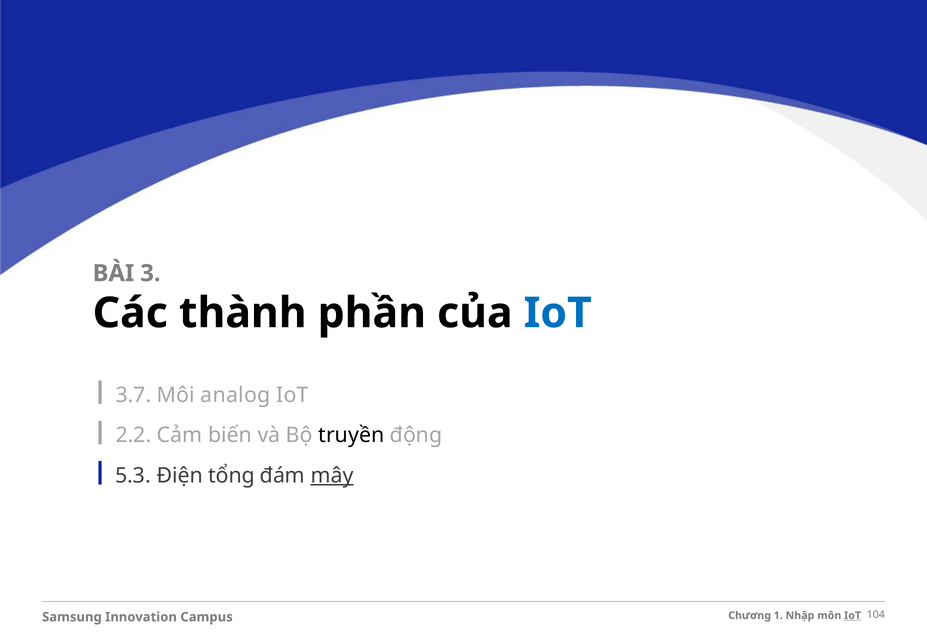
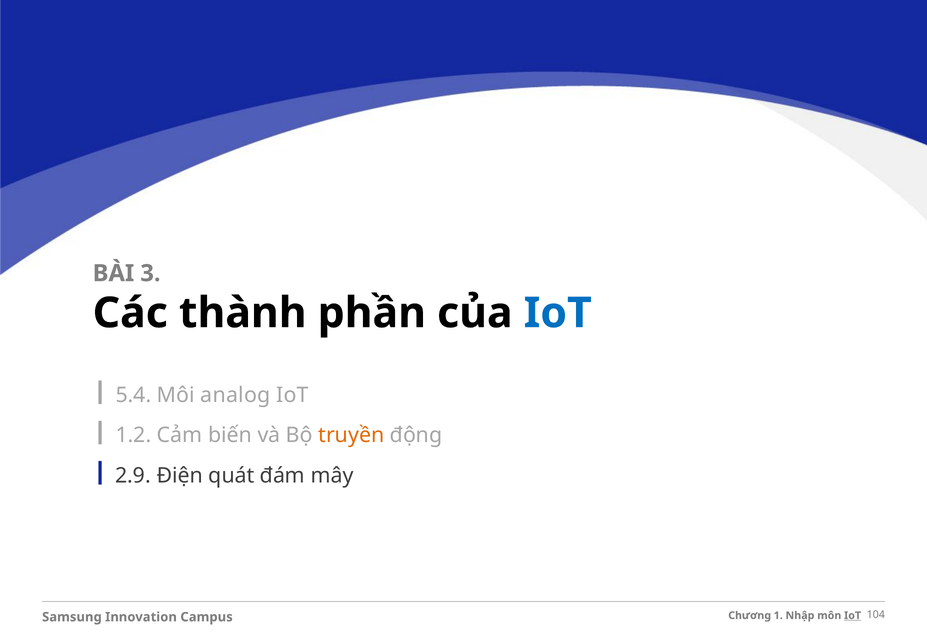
3.7: 3.7 -> 5.4
2.2: 2.2 -> 1.2
truyền colour: black -> orange
5.3: 5.3 -> 2.9
tổng: tổng -> quát
mây underline: present -> none
